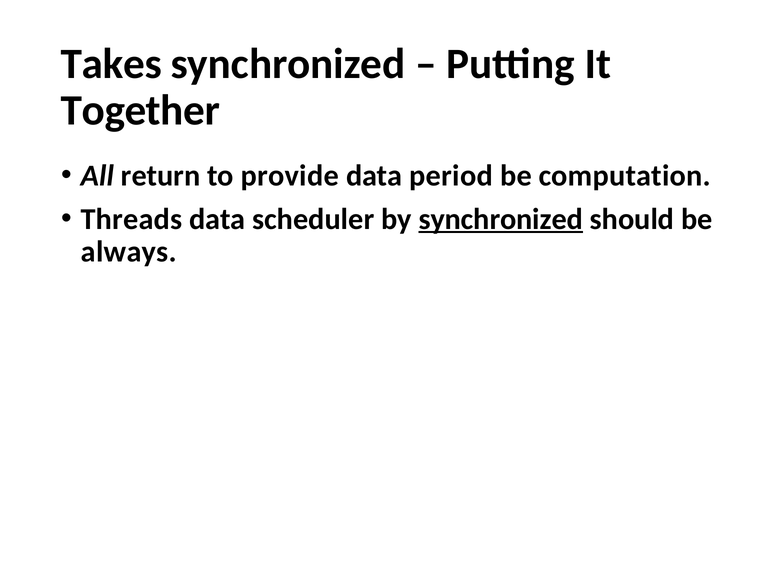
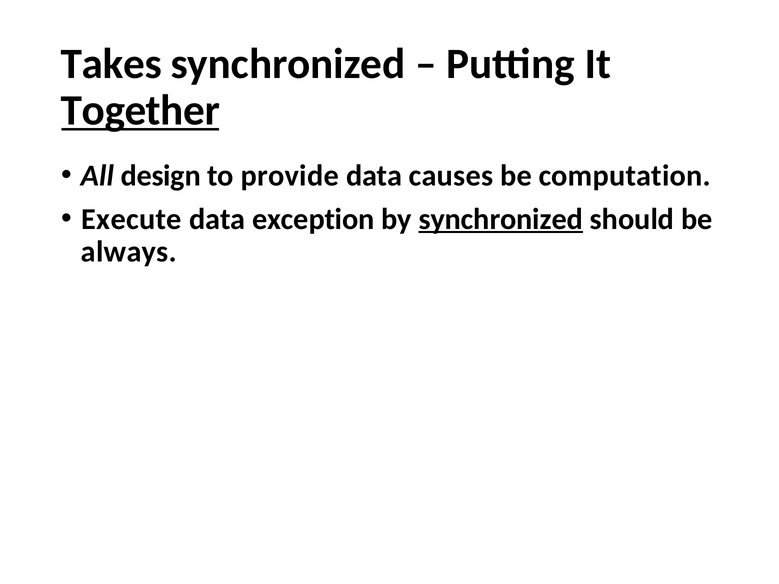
Together underline: none -> present
return: return -> design
period: period -> causes
Threads: Threads -> Execute
scheduler: scheduler -> exception
